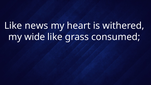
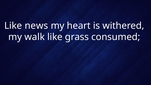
wide: wide -> walk
